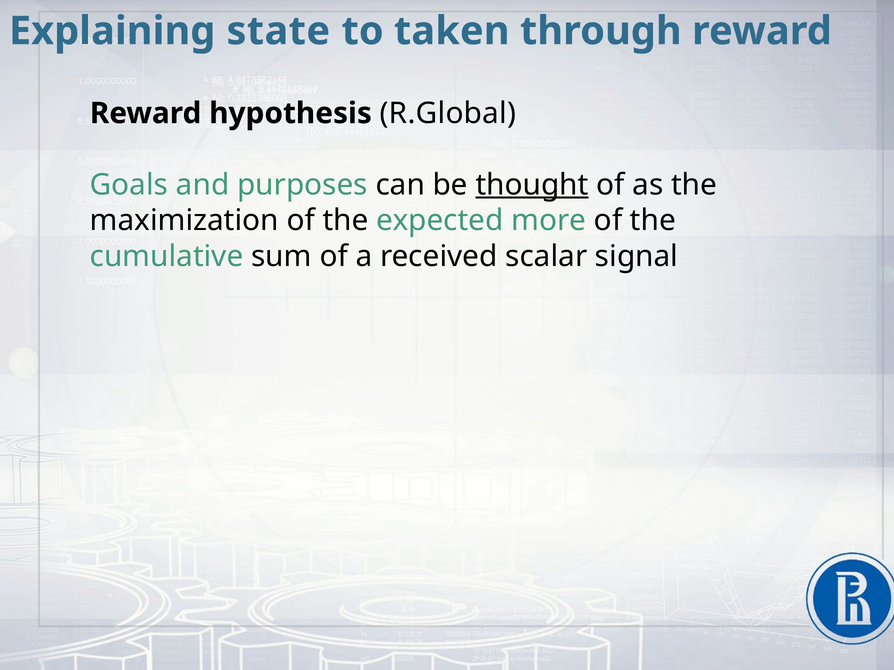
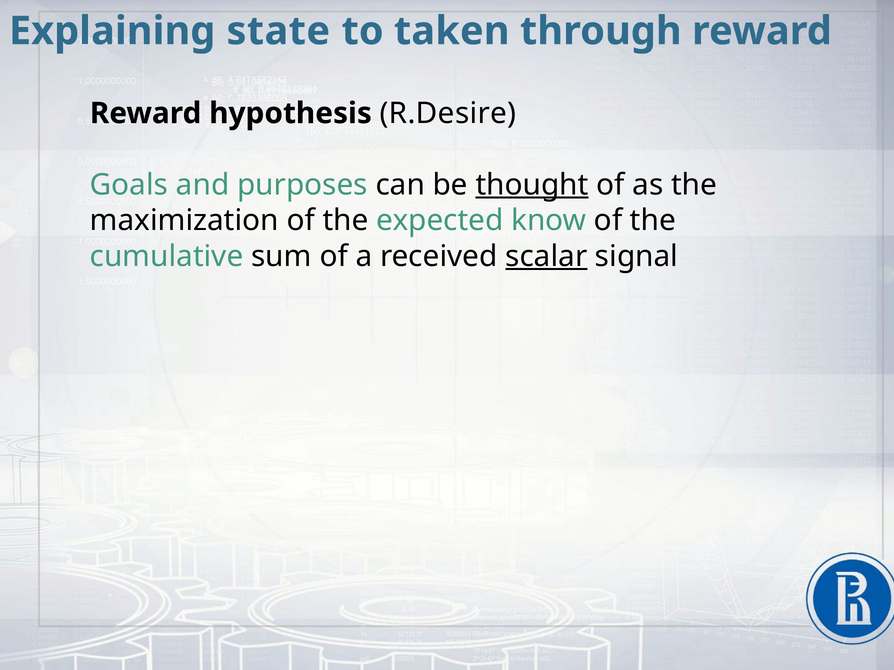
R.Global: R.Global -> R.Desire
more: more -> know
scalar underline: none -> present
